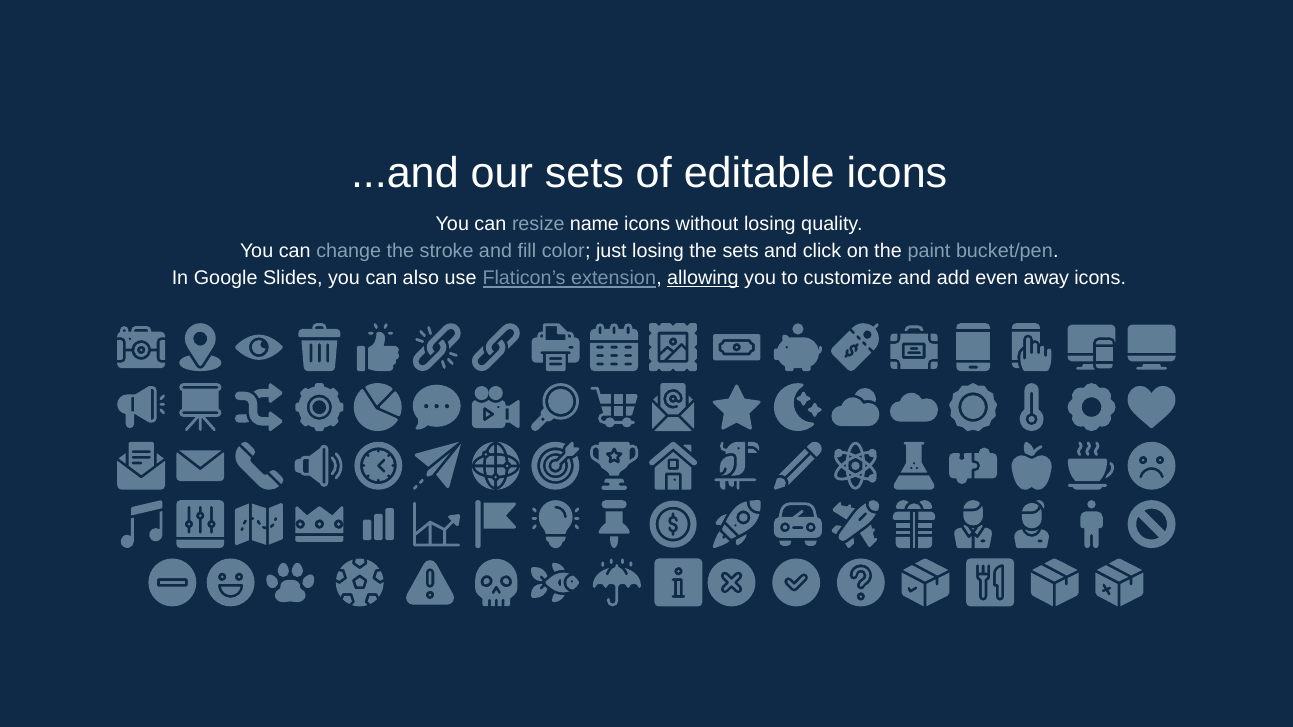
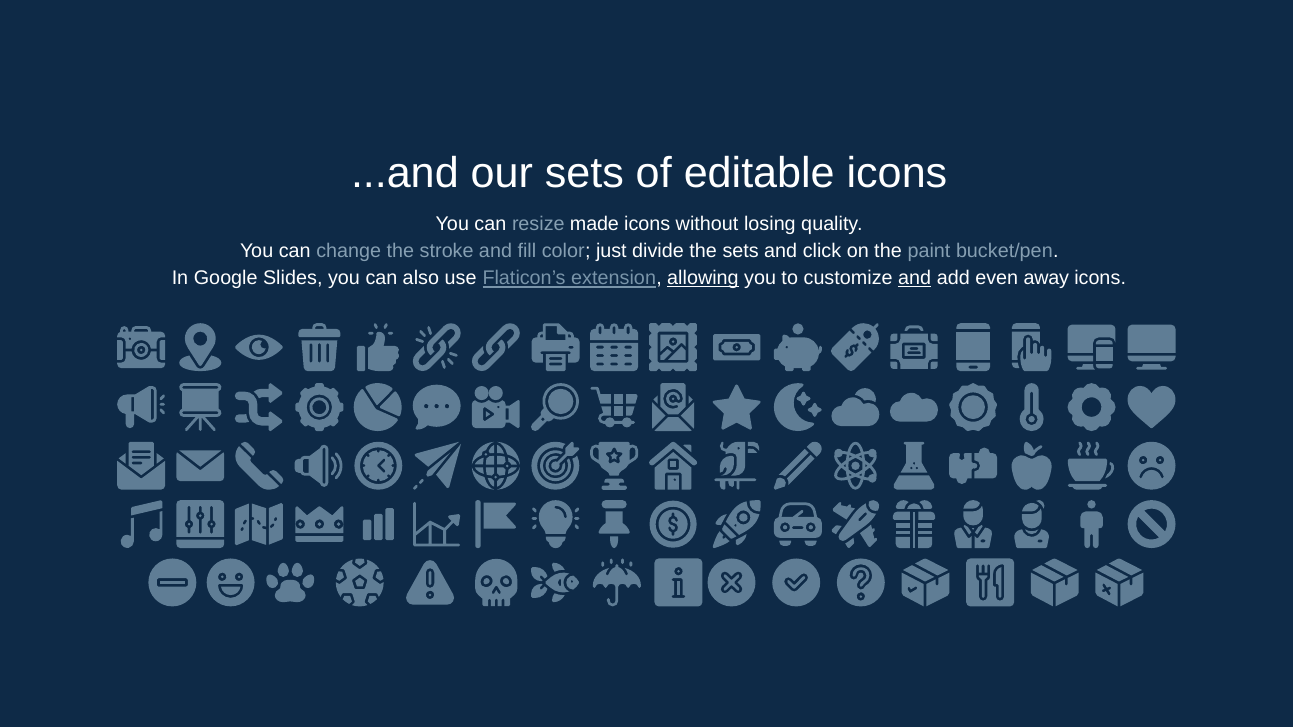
name: name -> made
just losing: losing -> divide
and at (915, 279) underline: none -> present
